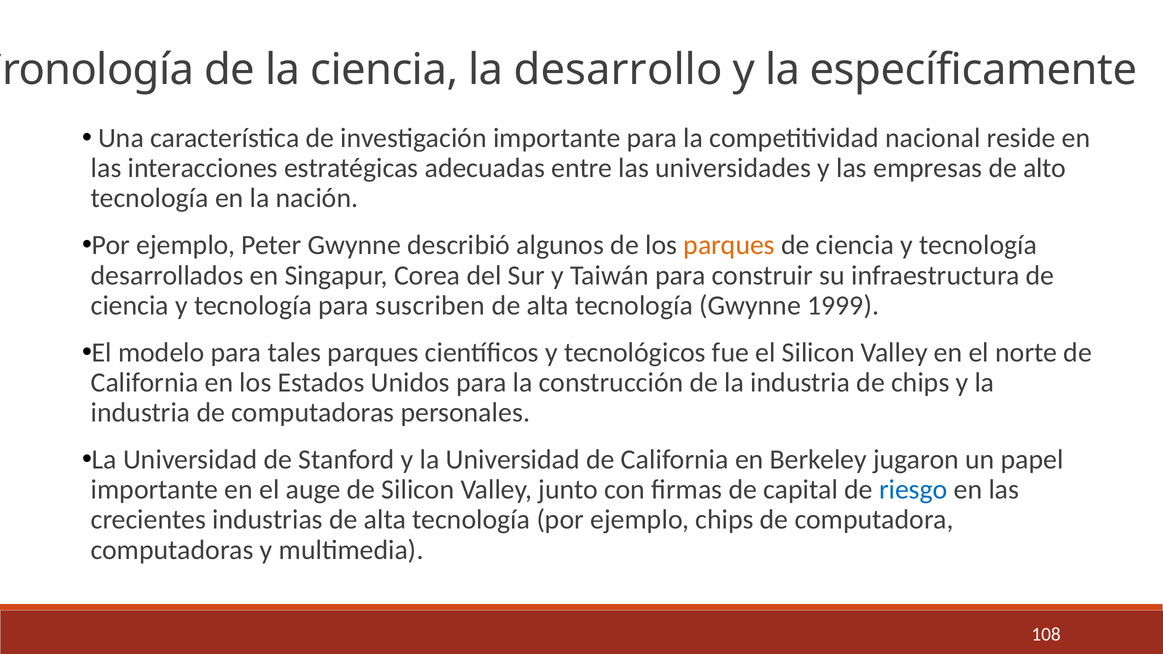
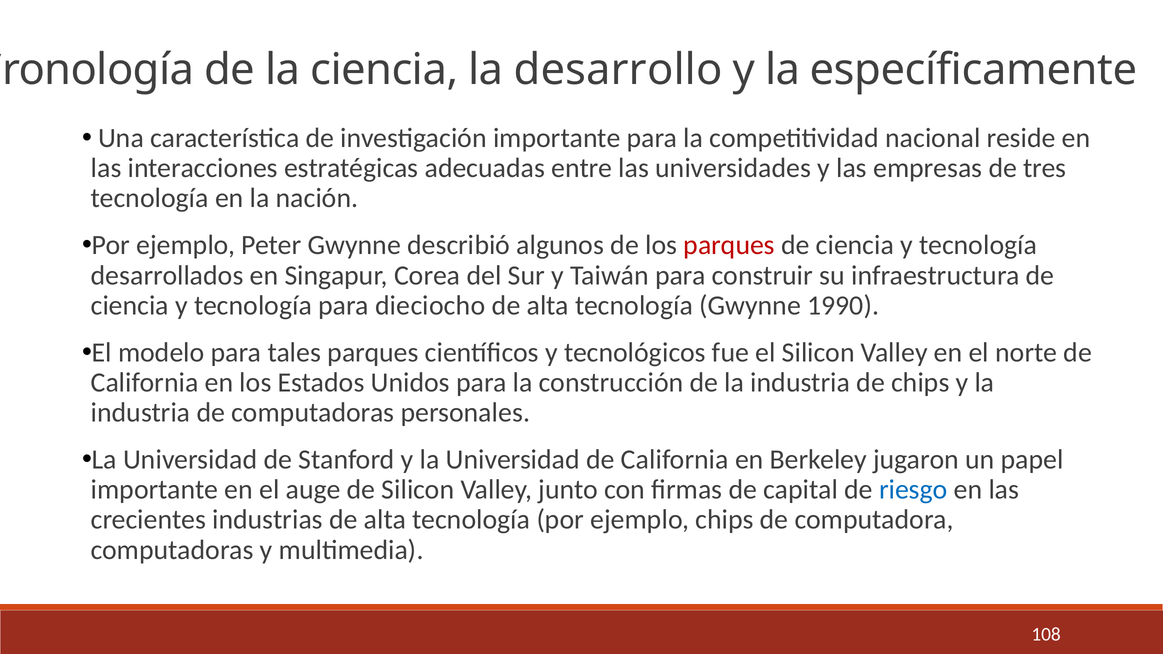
alto: alto -> tres
parques at (729, 245) colour: orange -> red
suscriben: suscriben -> dieciocho
1999: 1999 -> 1990
